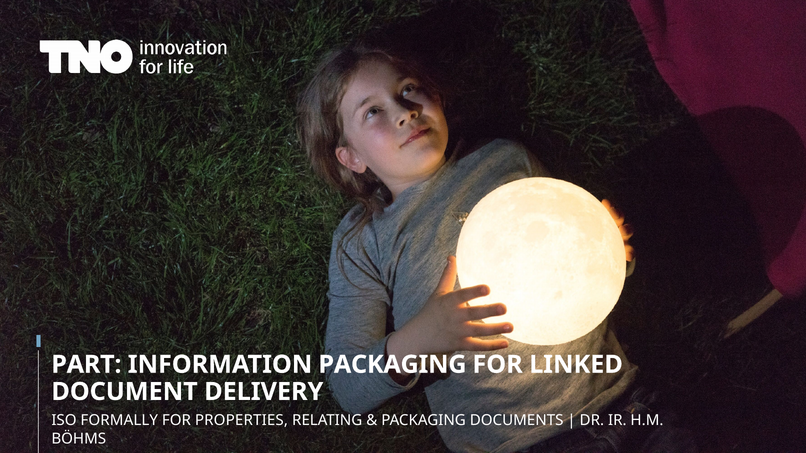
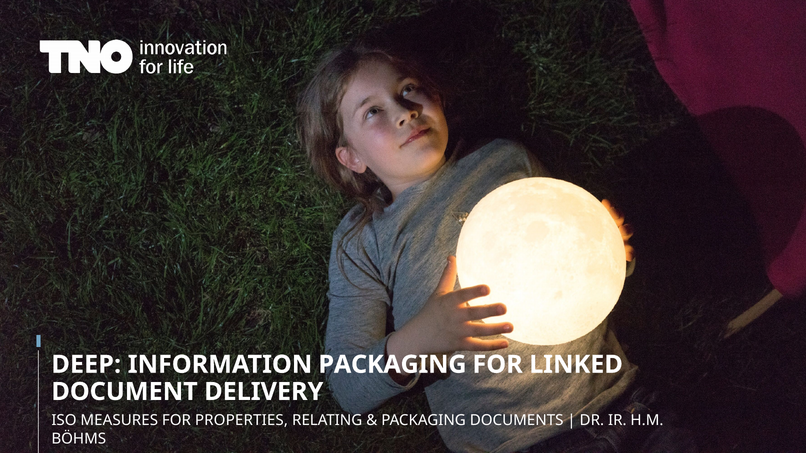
PART: PART -> DEEP
FORMALLY: FORMALLY -> MEASURES
